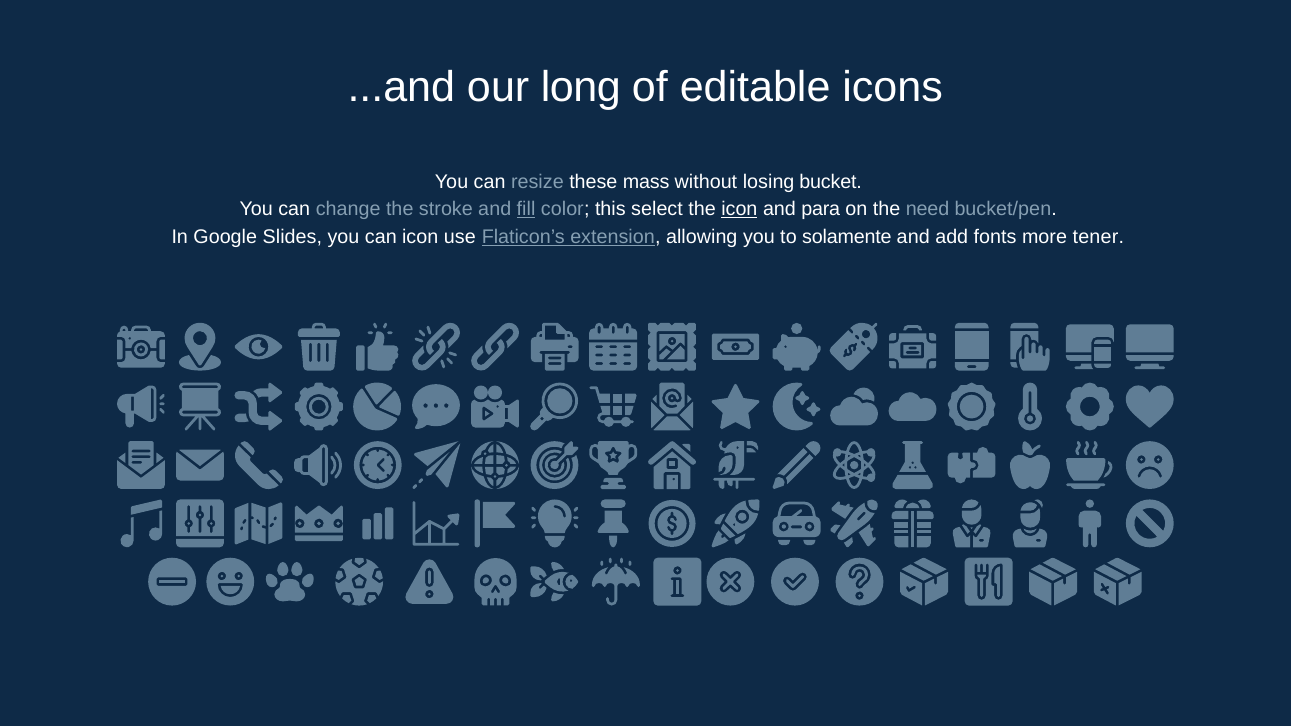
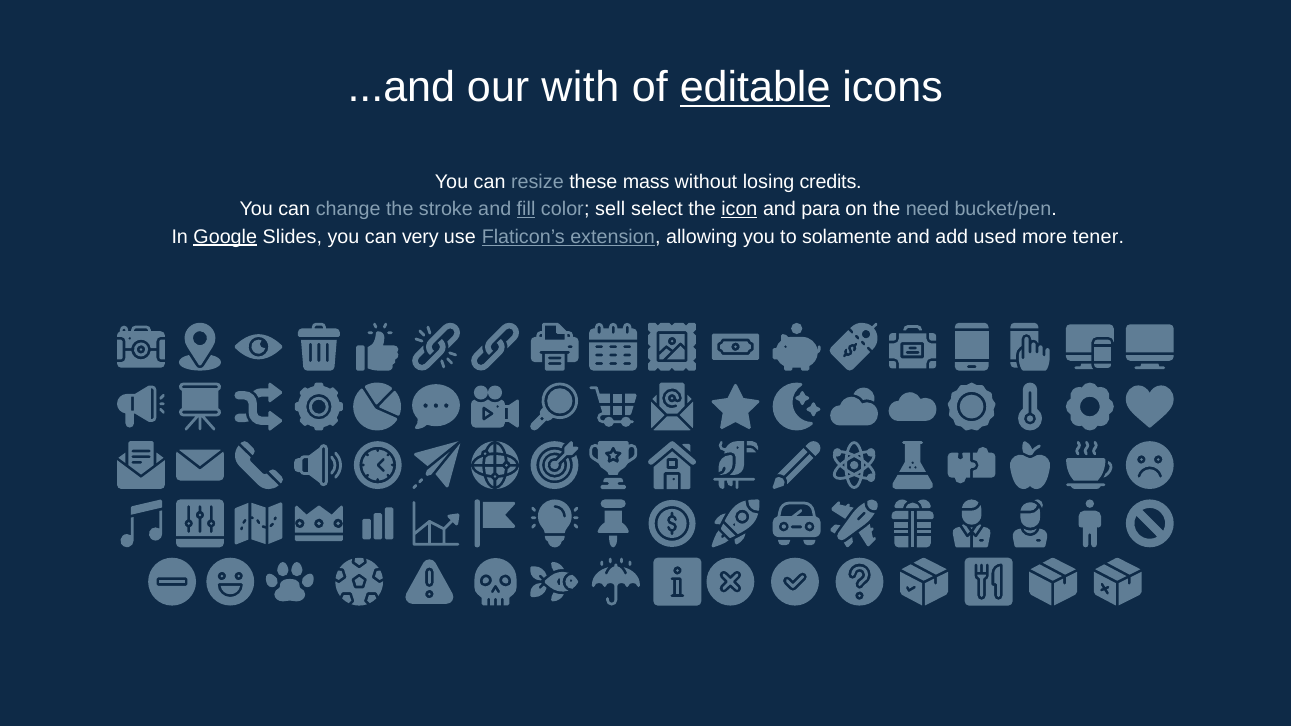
long: long -> with
editable underline: none -> present
bucket: bucket -> credits
this: this -> sell
Google underline: none -> present
can icon: icon -> very
fonts: fonts -> used
